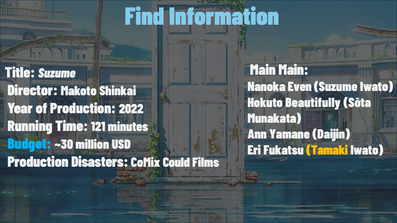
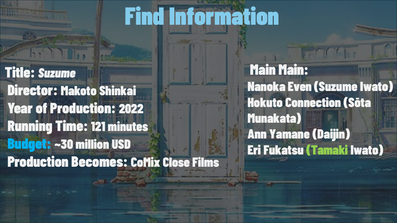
Beautifully: Beautifully -> Connection
Tamaki colour: yellow -> light green
Disasters: Disasters -> Becomes
Could: Could -> Close
